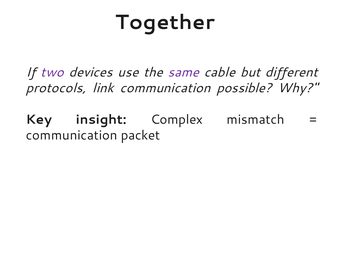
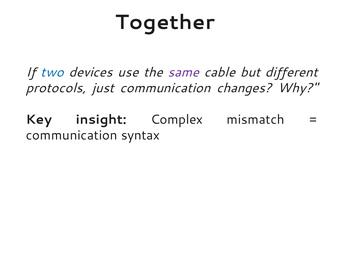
two colour: purple -> blue
link: link -> just
possible: possible -> changes
packet: packet -> syntax
